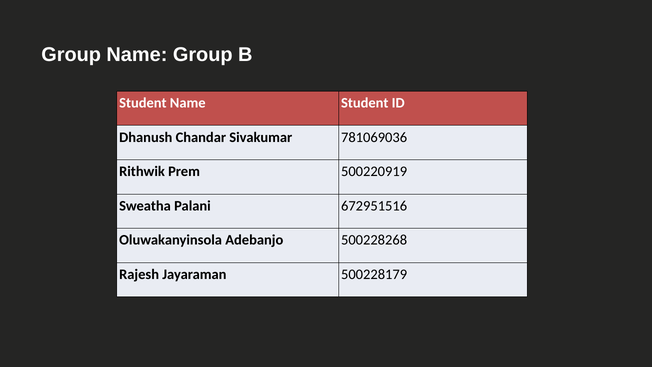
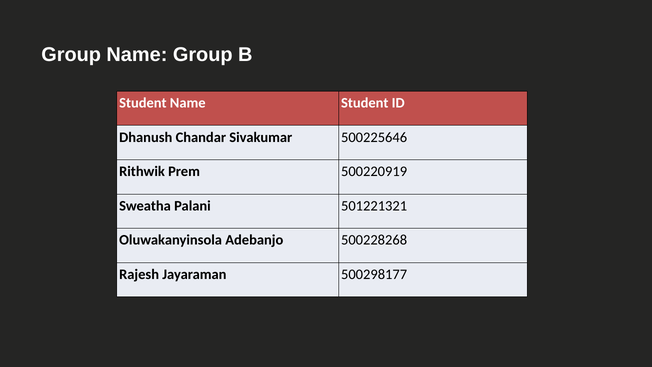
781069036: 781069036 -> 500225646
672951516: 672951516 -> 501221321
500228179: 500228179 -> 500298177
